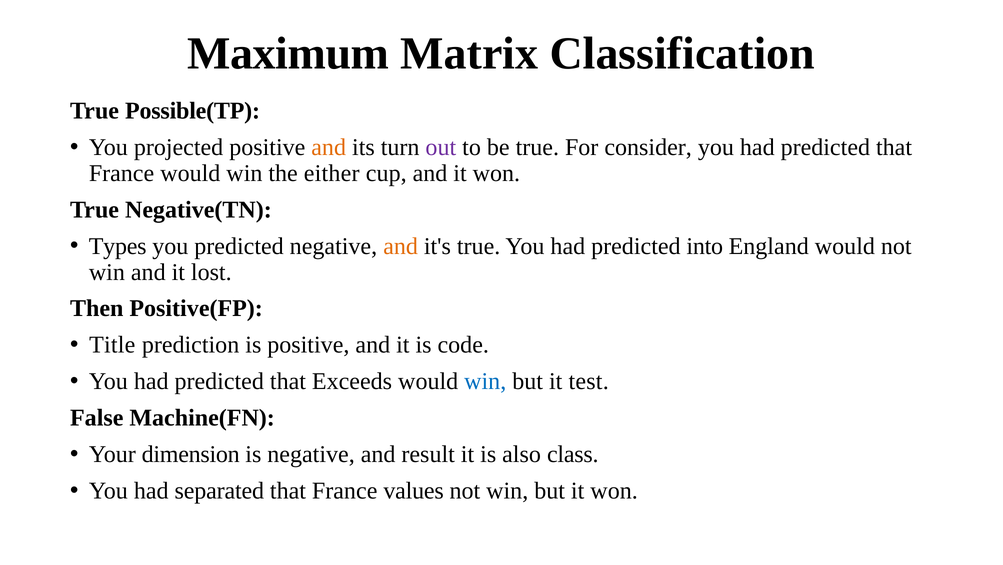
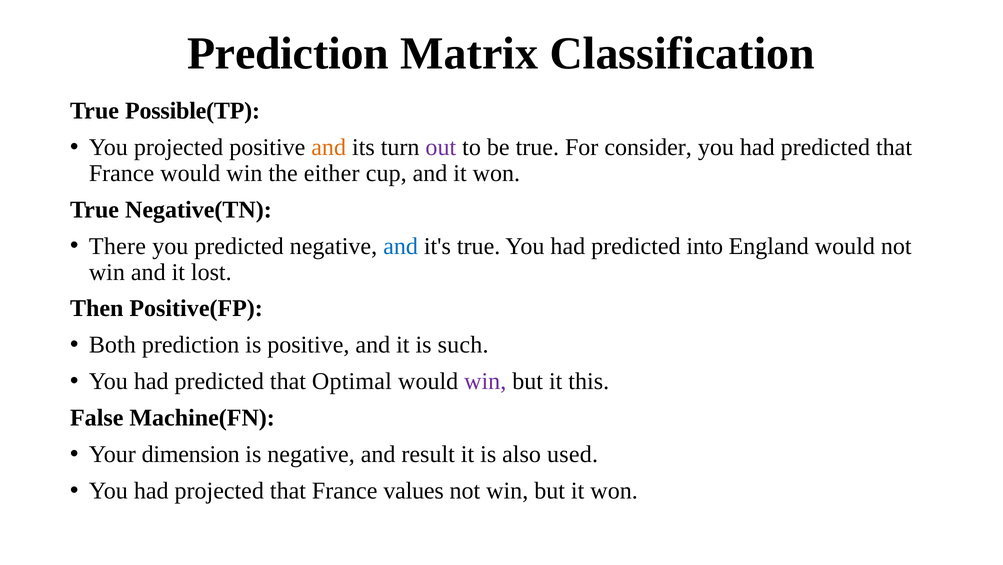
Maximum at (288, 53): Maximum -> Prediction
Types: Types -> There
and at (401, 246) colour: orange -> blue
Title: Title -> Both
code: code -> such
Exceeds: Exceeds -> Optimal
win at (485, 381) colour: blue -> purple
test: test -> this
class: class -> used
had separated: separated -> projected
